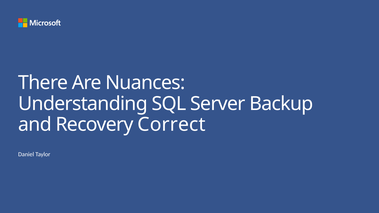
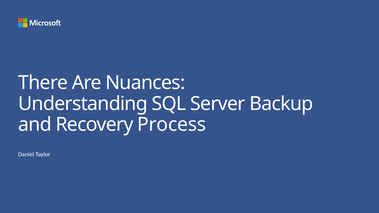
Correct: Correct -> Process
